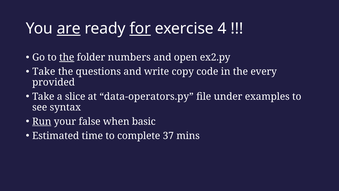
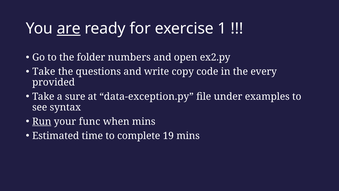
for underline: present -> none
4: 4 -> 1
the at (67, 57) underline: present -> none
slice: slice -> sure
data-operators.py: data-operators.py -> data-exception.py
false: false -> func
when basic: basic -> mins
37: 37 -> 19
